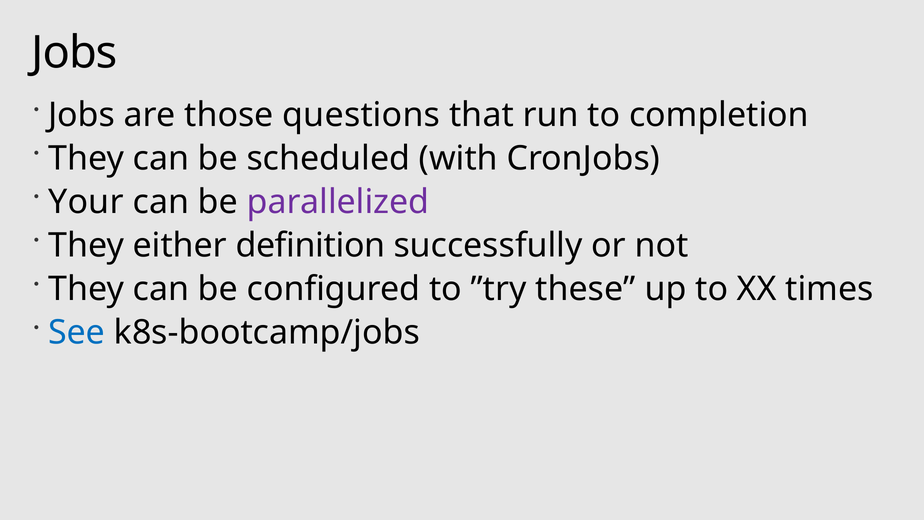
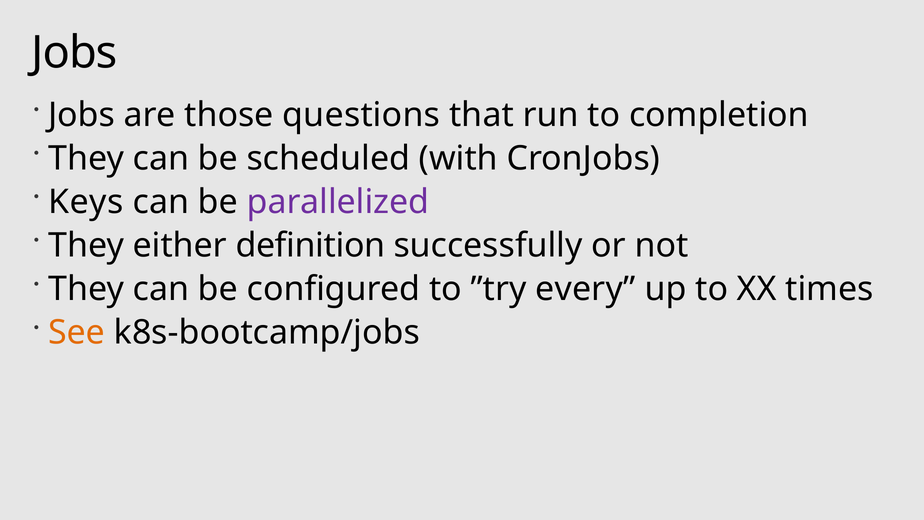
Your: Your -> Keys
these: these -> every
See colour: blue -> orange
